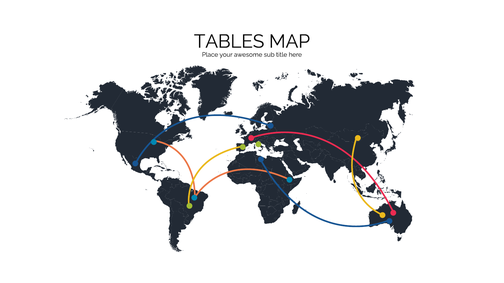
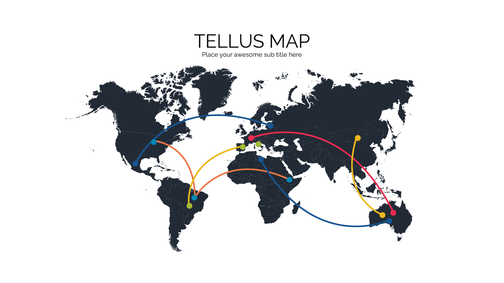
TABLES: TABLES -> TELLUS
